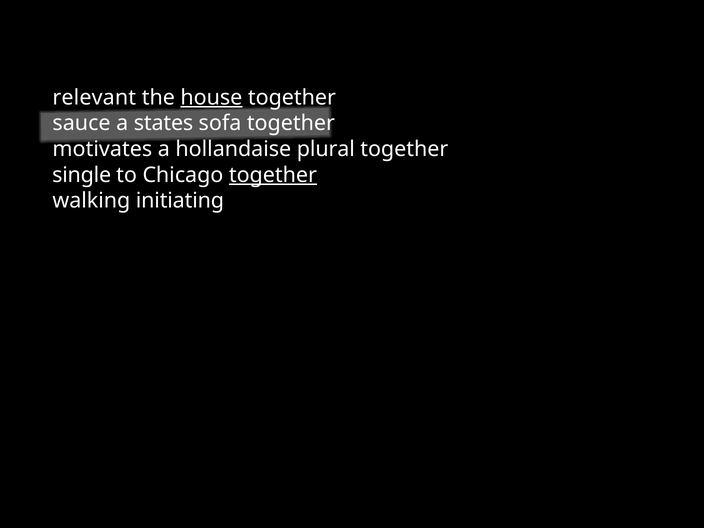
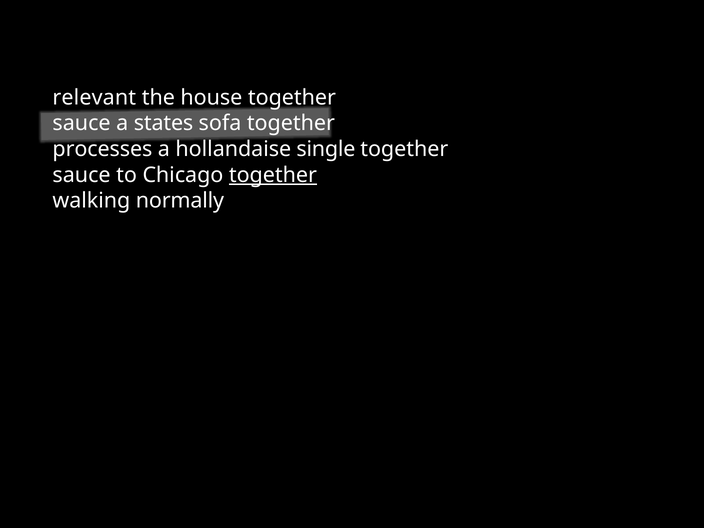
house underline: present -> none
motivates: motivates -> processes
plural: plural -> single
single at (82, 175): single -> sauce
initiating: initiating -> normally
